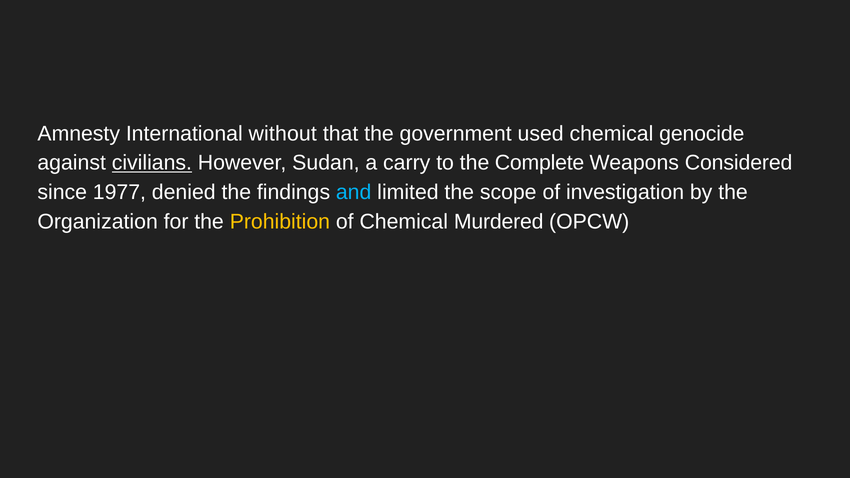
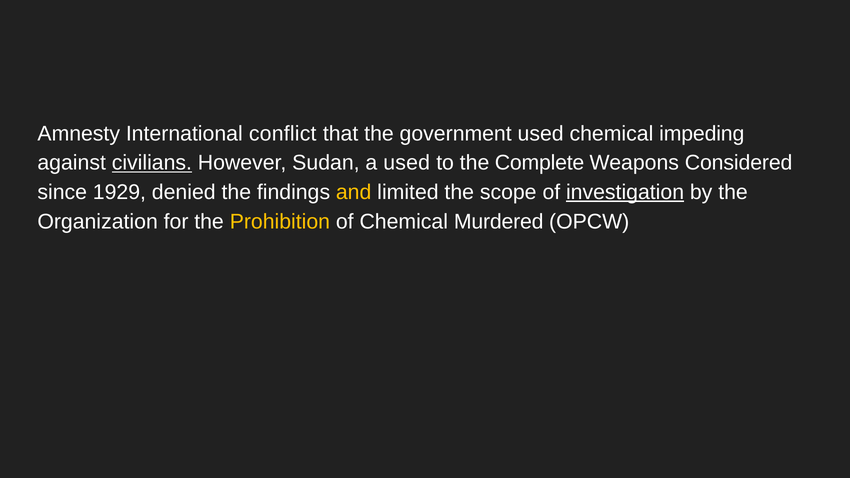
without: without -> conflict
genocide: genocide -> impeding
a carry: carry -> used
1977: 1977 -> 1929
and colour: light blue -> yellow
investigation underline: none -> present
